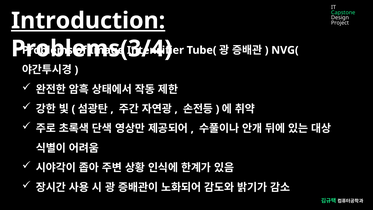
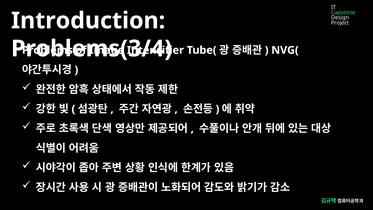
Introduction underline: present -> none
